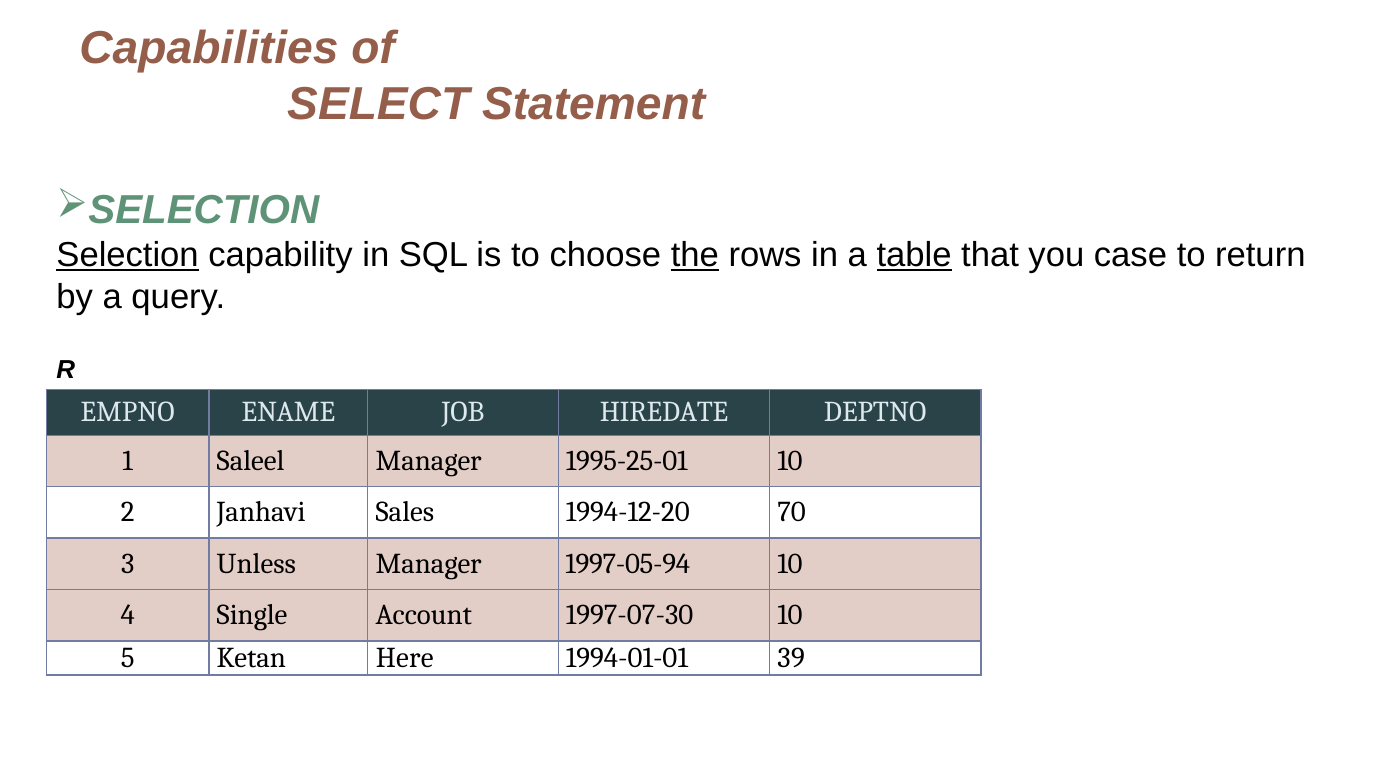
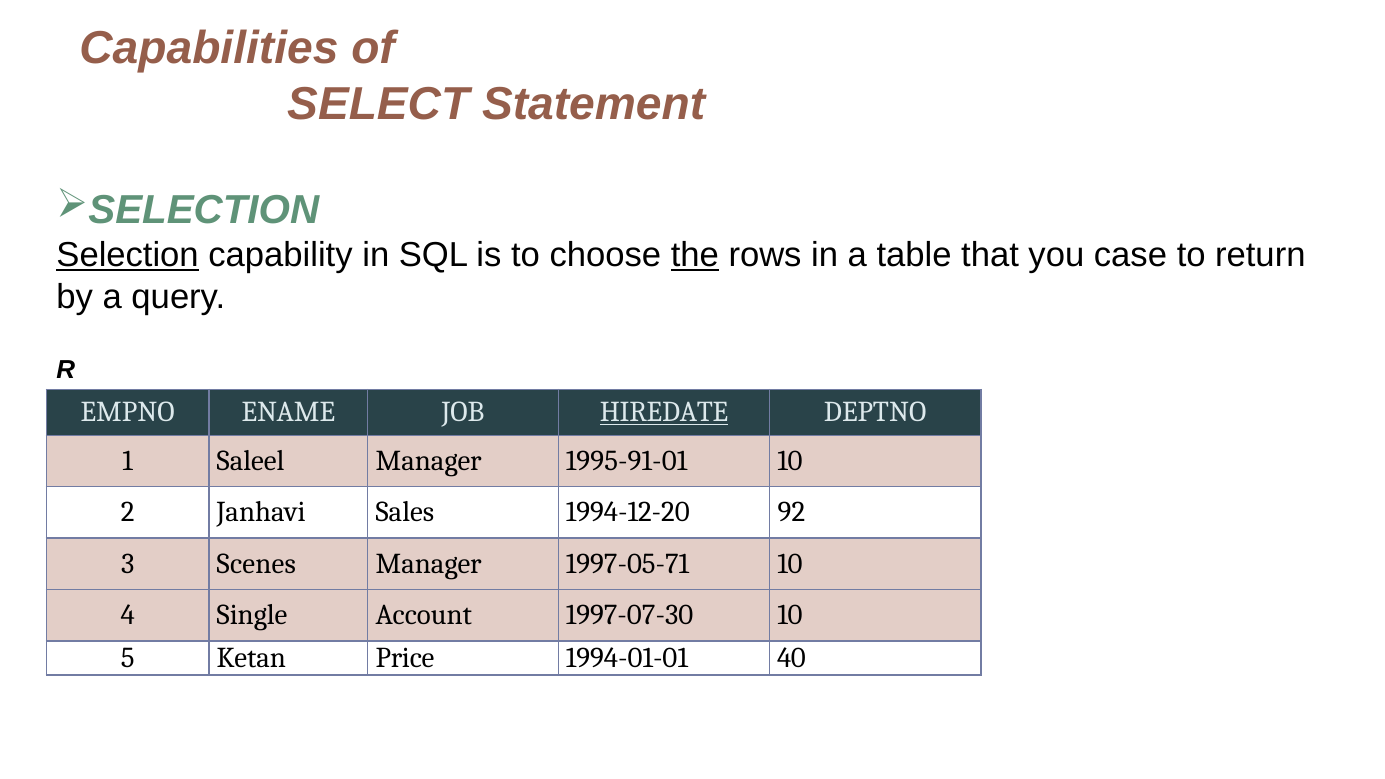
table underline: present -> none
HIREDATE underline: none -> present
1995-25-01: 1995-25-01 -> 1995-91-01
70: 70 -> 92
Unless: Unless -> Scenes
1997-05-94: 1997-05-94 -> 1997-05-71
Here: Here -> Price
39: 39 -> 40
